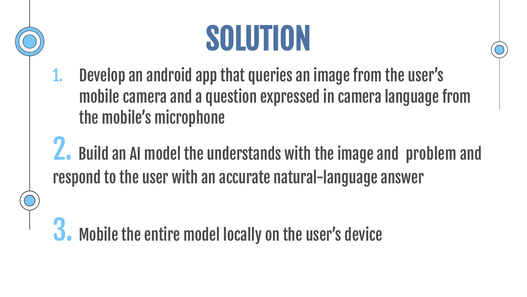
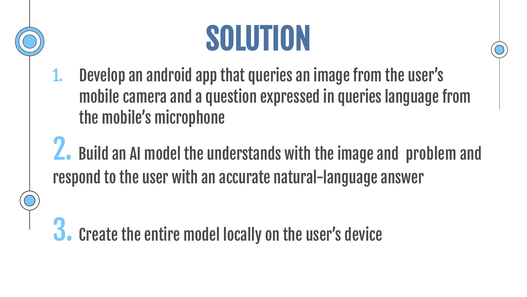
in camera: camera -> queries
3 Mobile: Mobile -> Create
